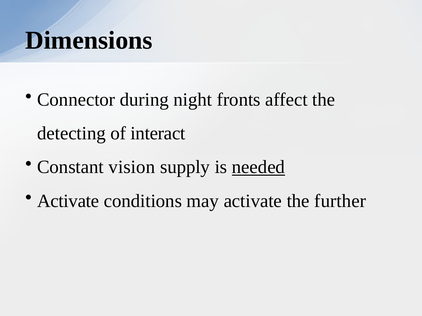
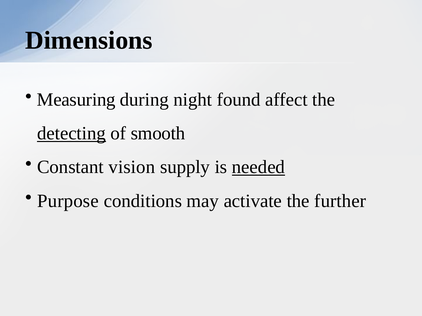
Connector: Connector -> Measuring
fronts: fronts -> found
detecting underline: none -> present
interact: interact -> smooth
Activate at (68, 201): Activate -> Purpose
